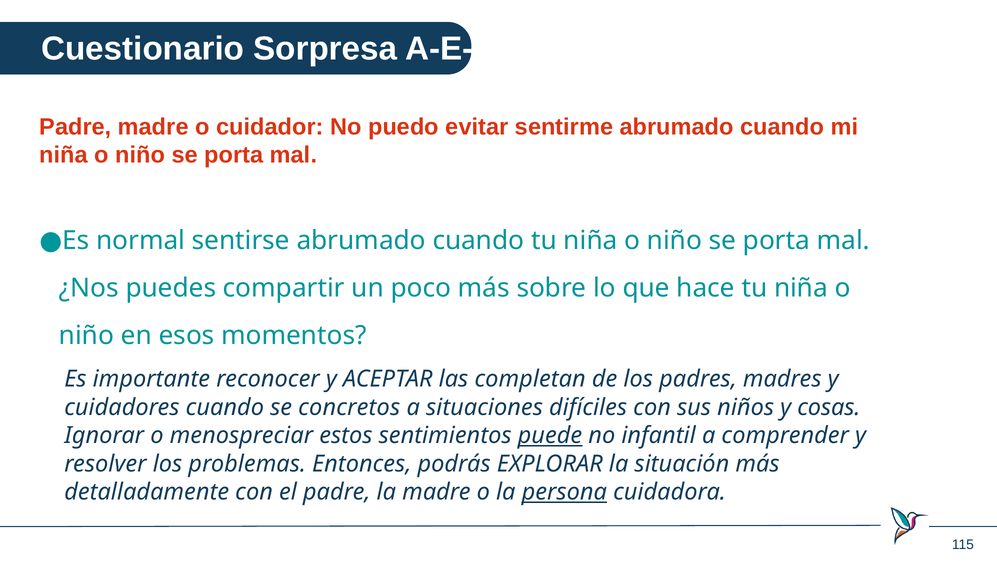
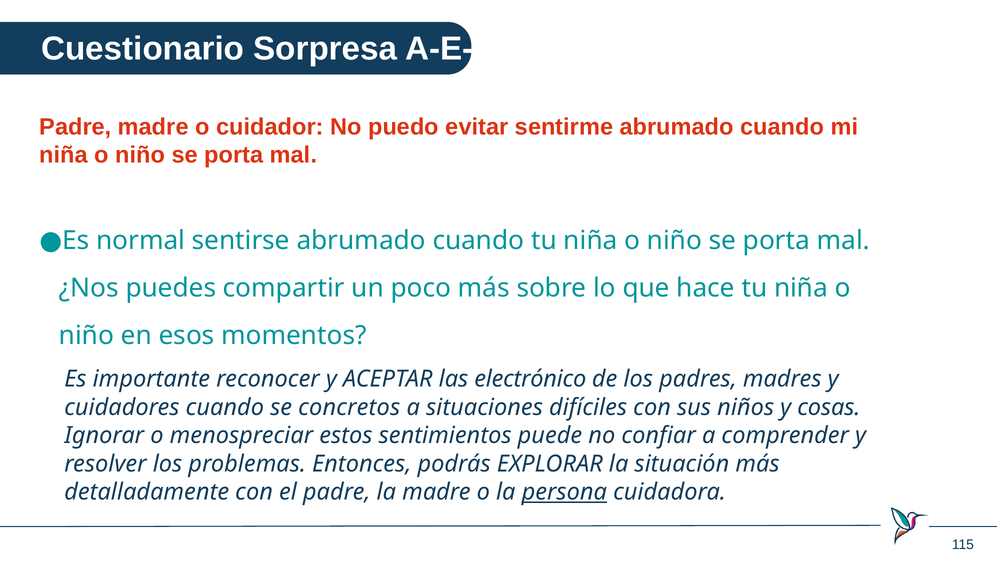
completan: completan -> electrónico
puede underline: present -> none
infantil: infantil -> confiar
